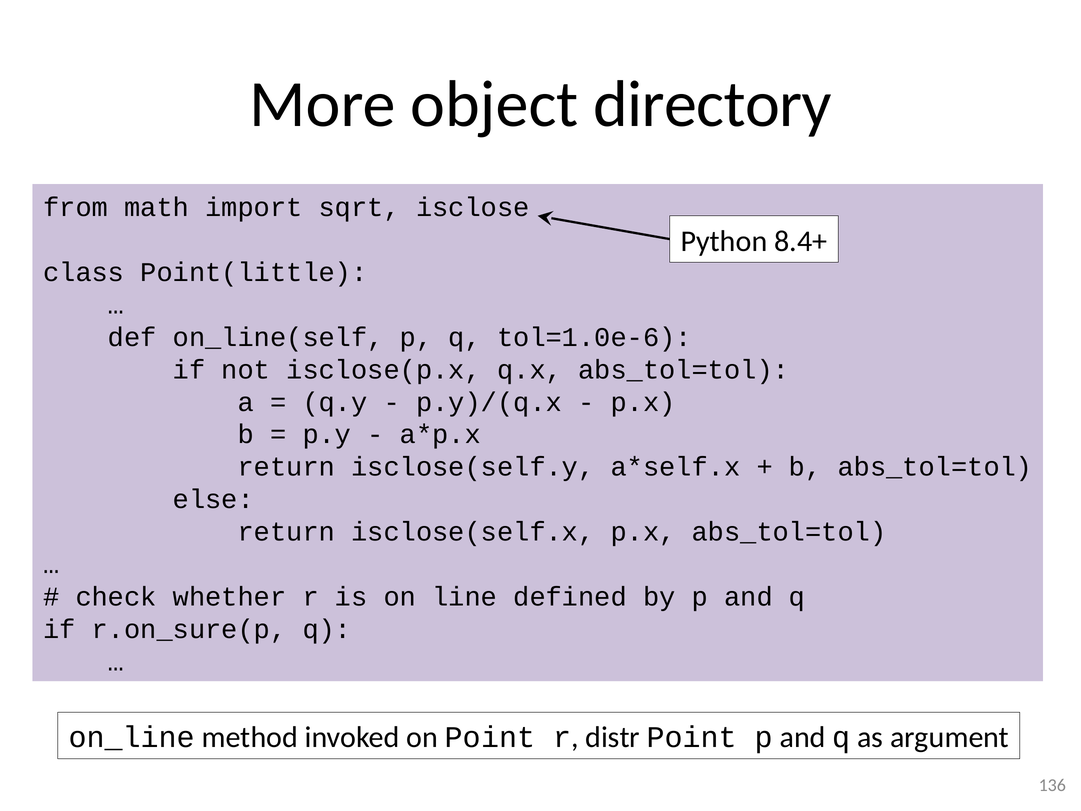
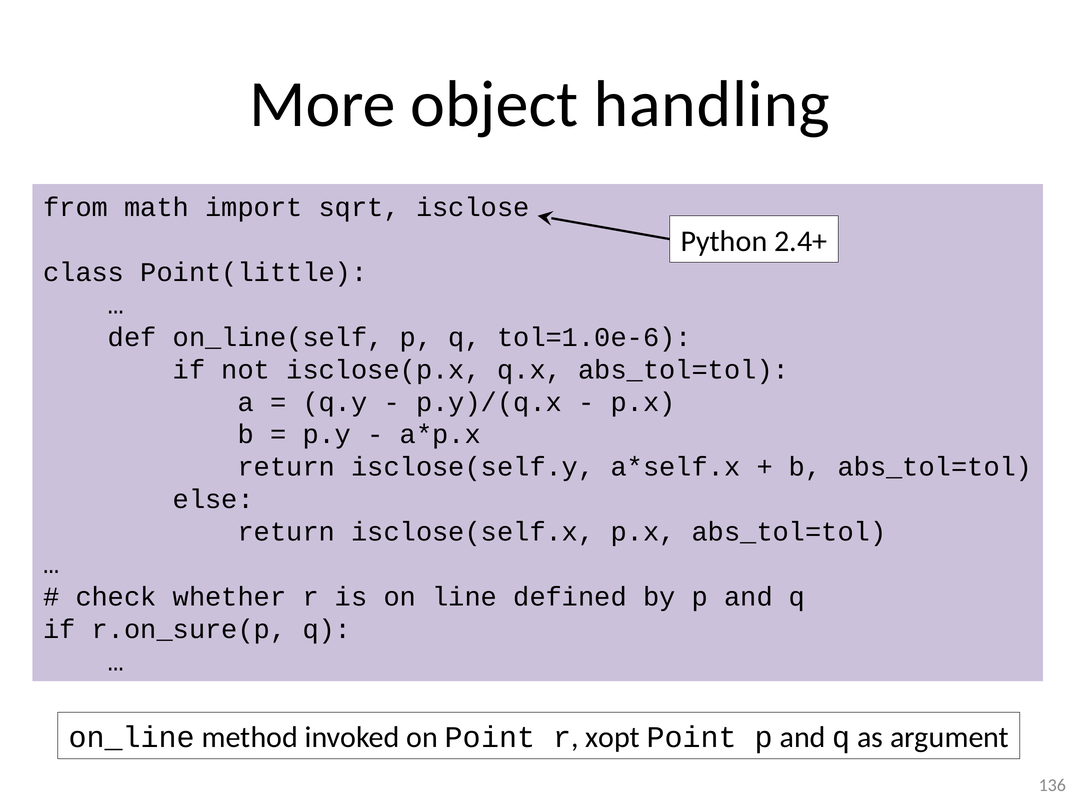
directory: directory -> handling
8.4+: 8.4+ -> 2.4+
distr: distr -> xopt
